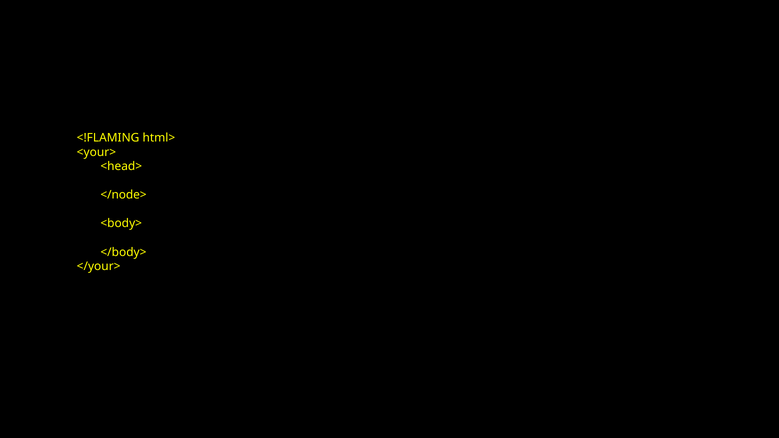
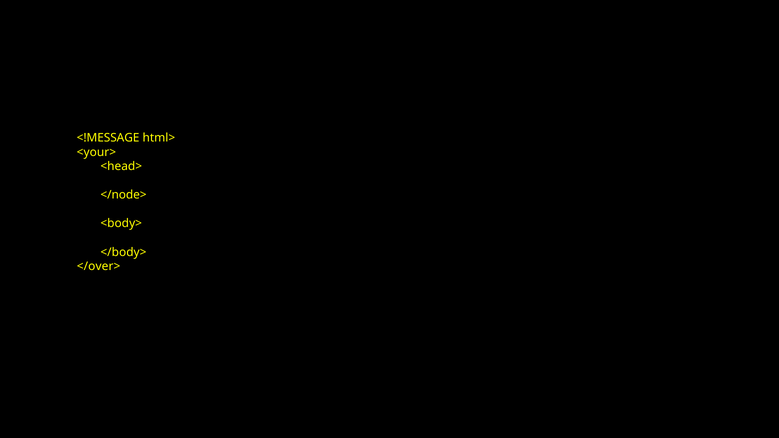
<!FLAMING: <!FLAMING -> <!MESSAGE
</your>: </your> -> </over>
